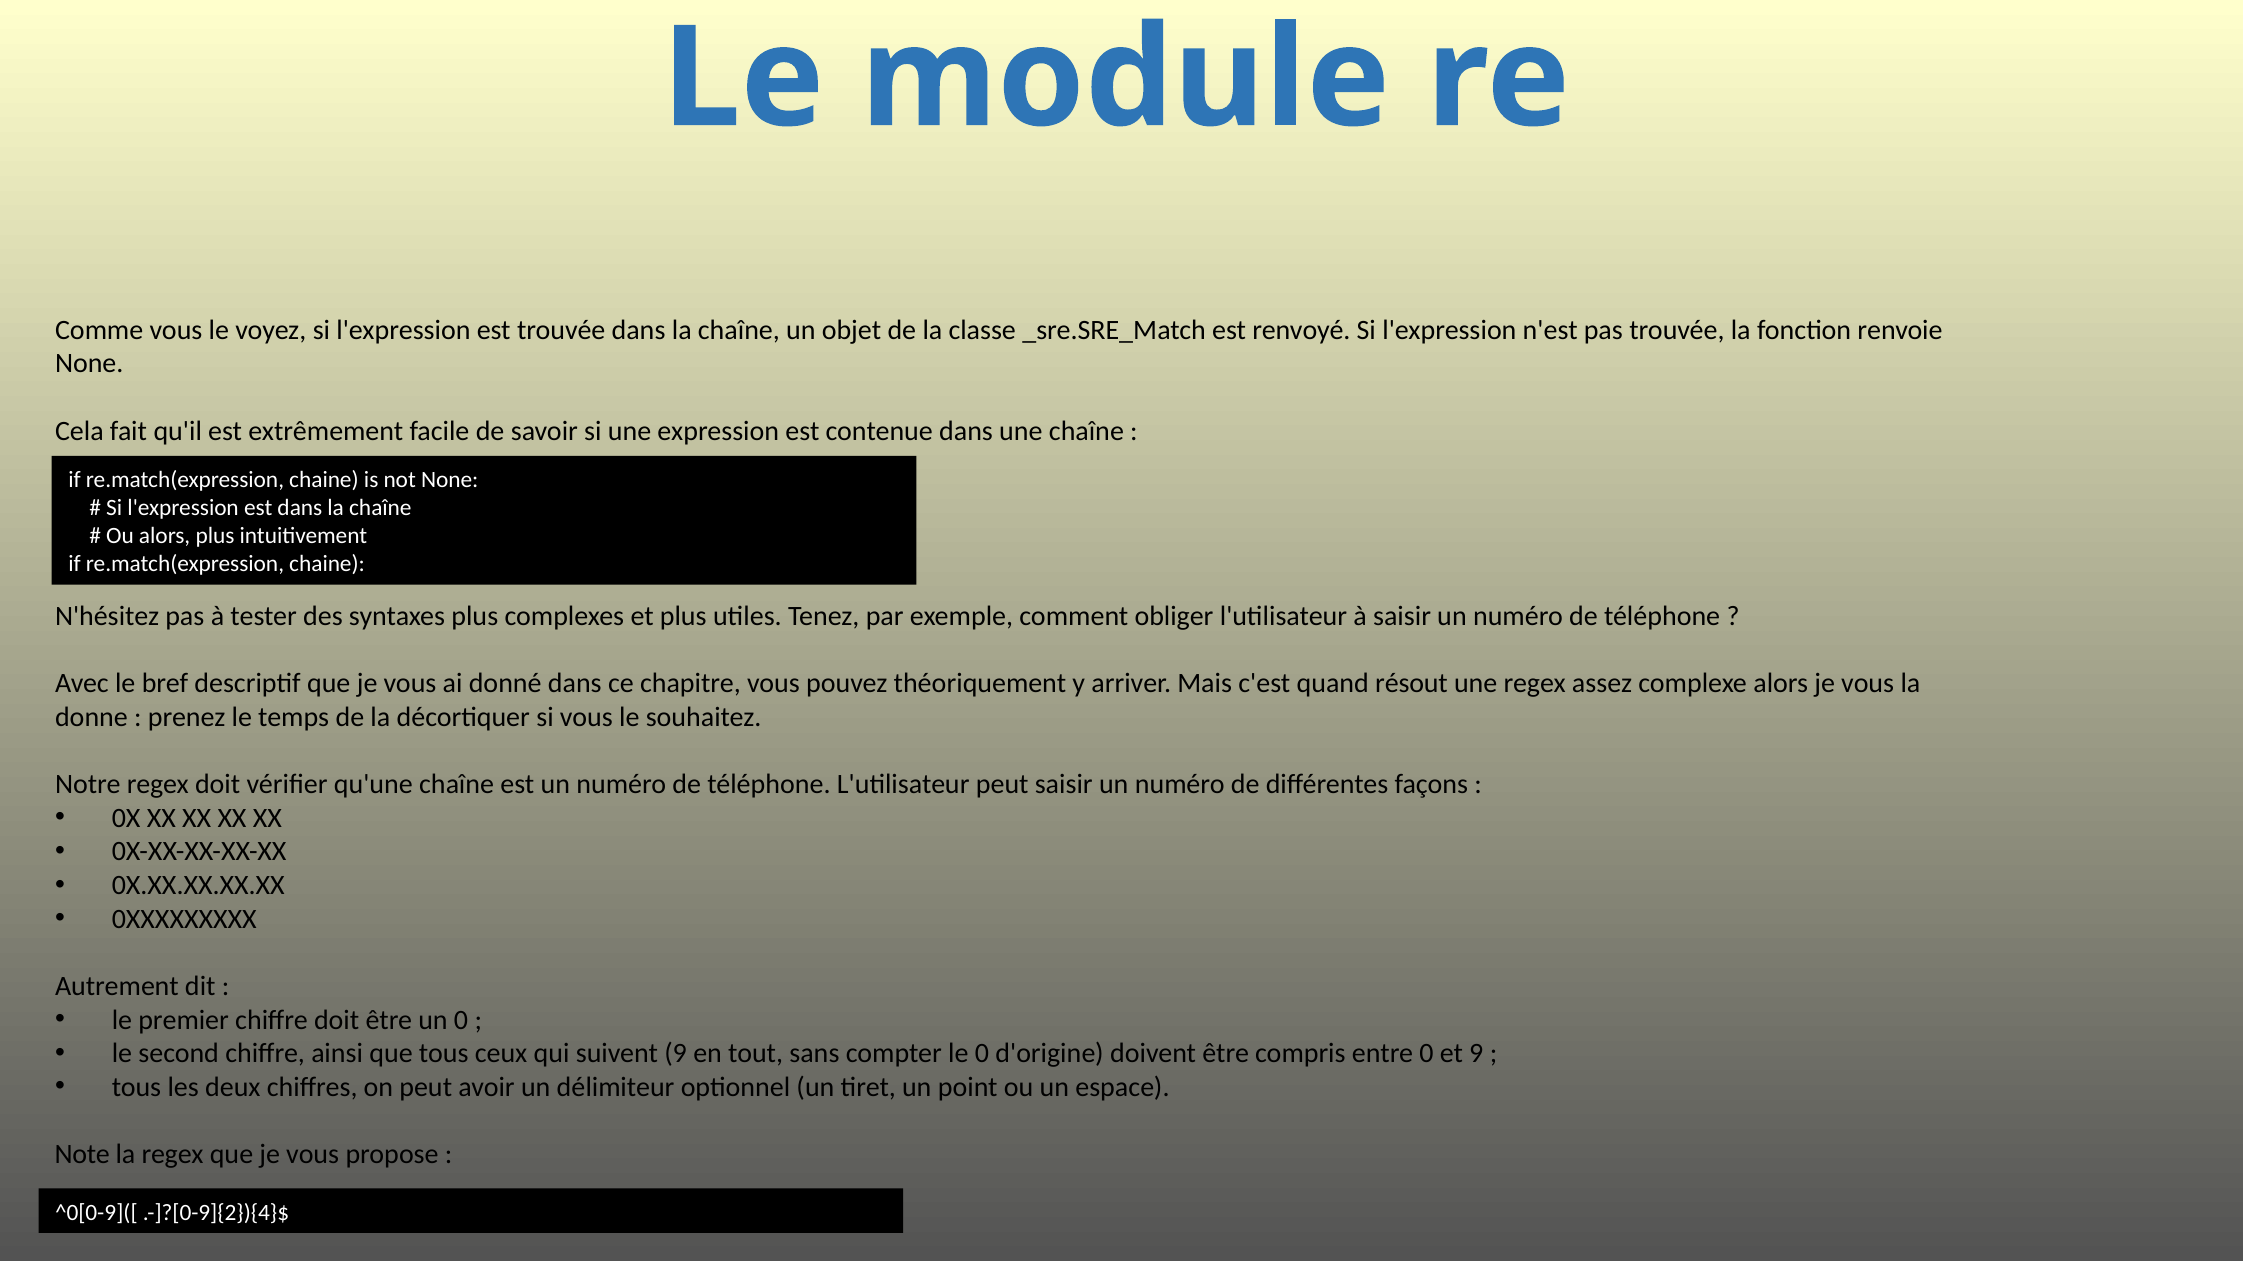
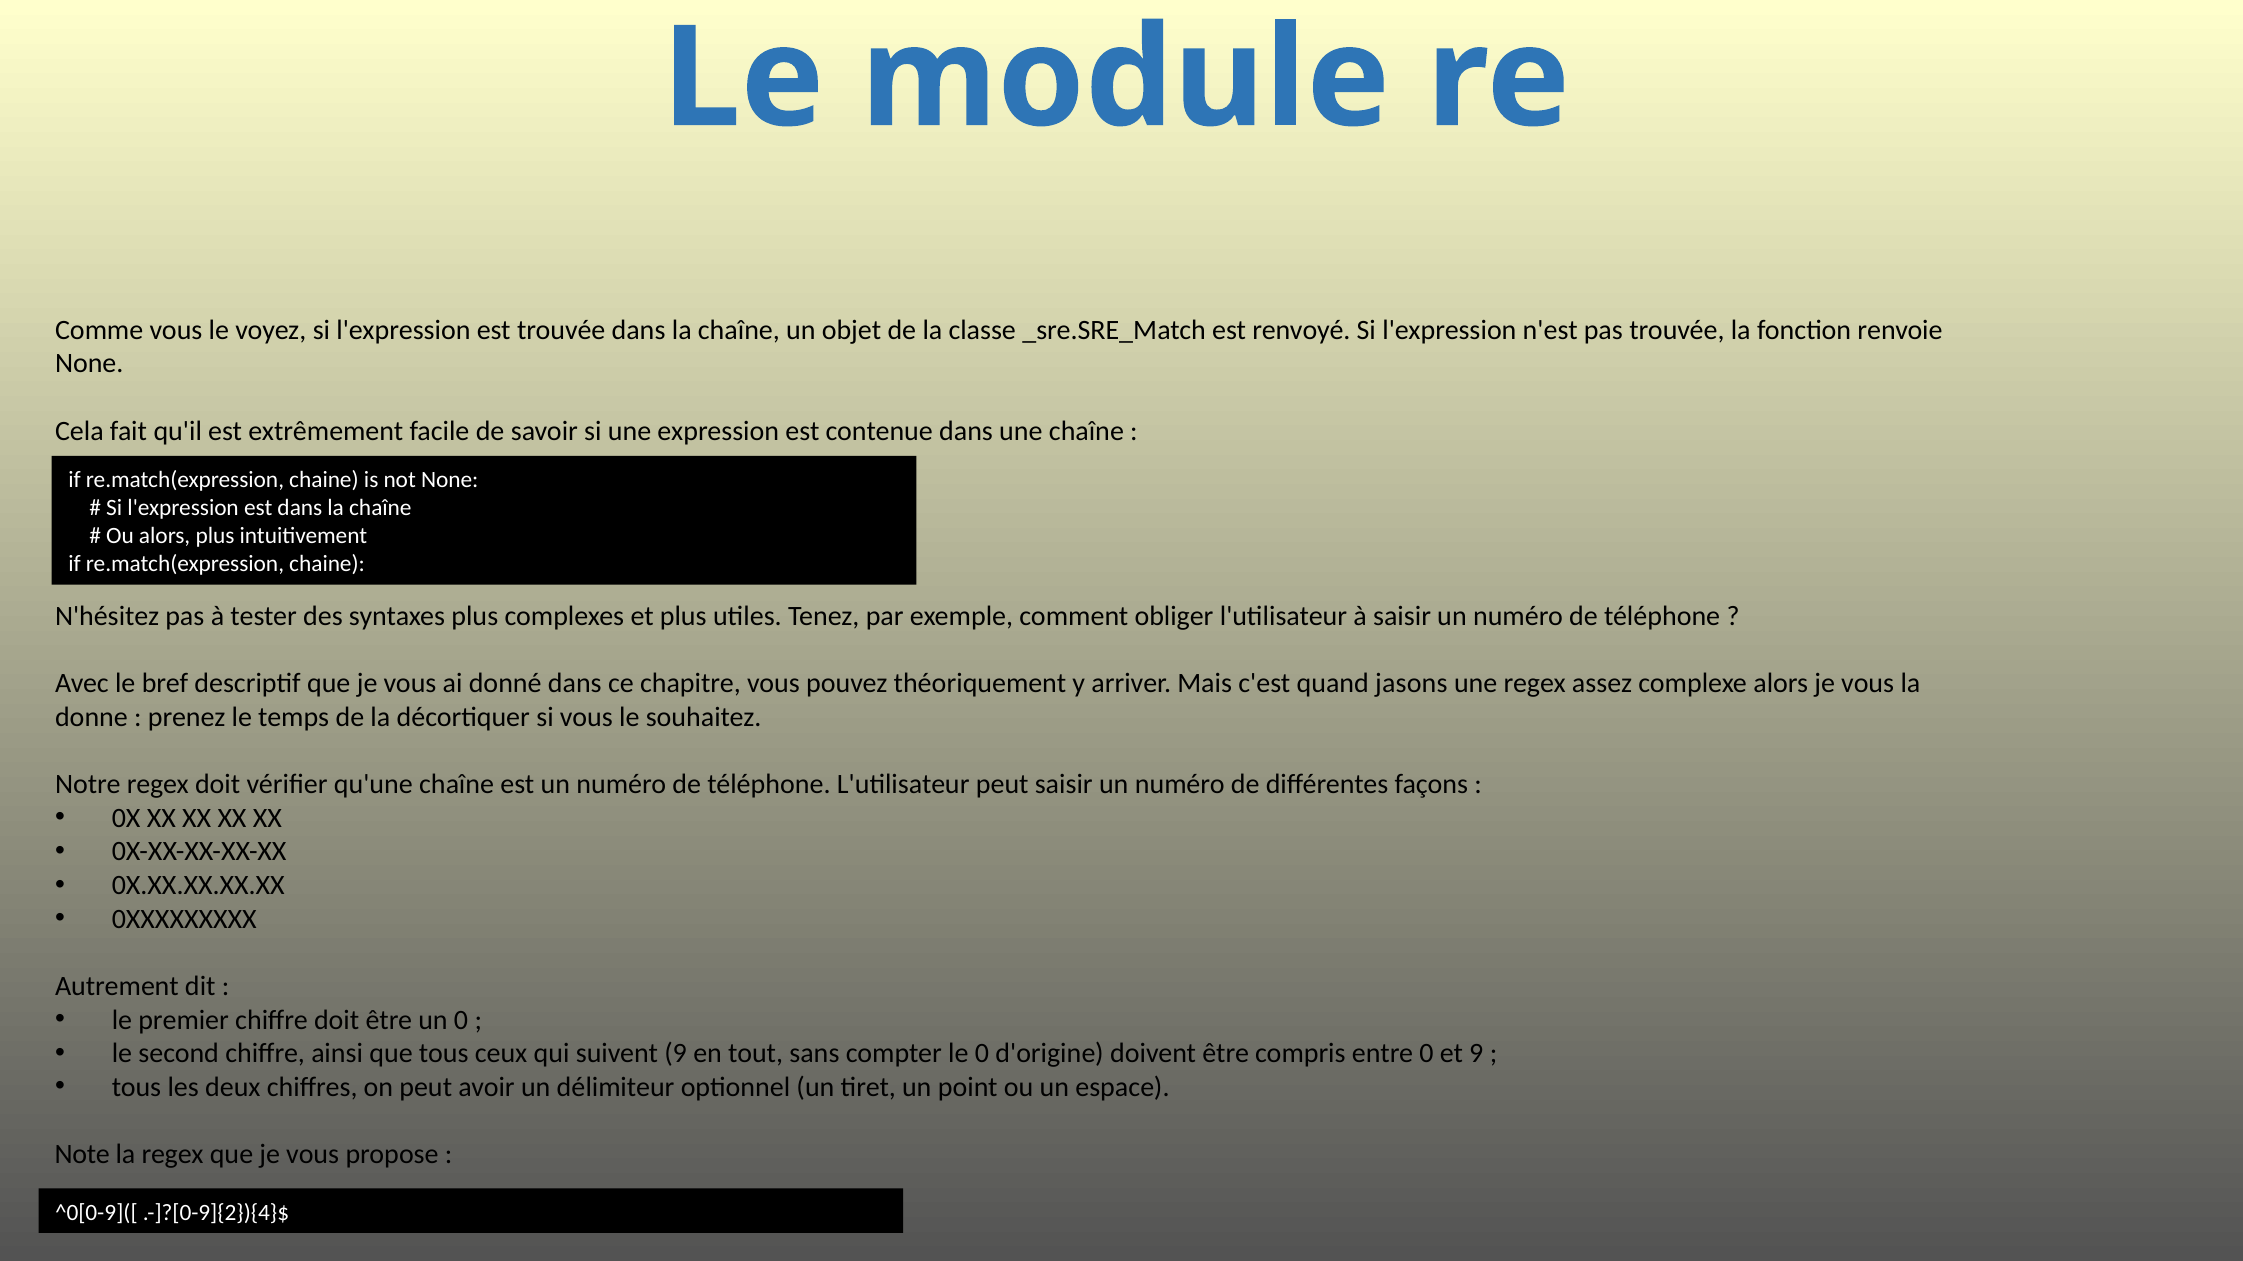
résout: résout -> jasons
